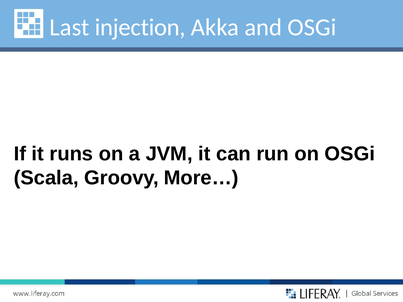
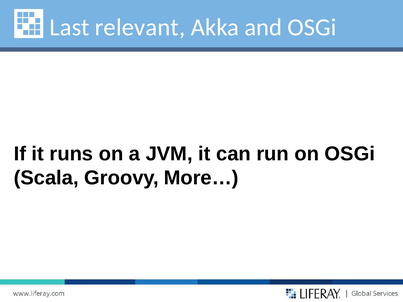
injection: injection -> relevant
